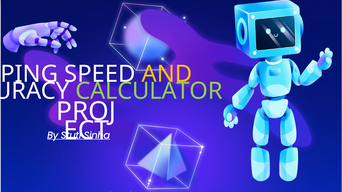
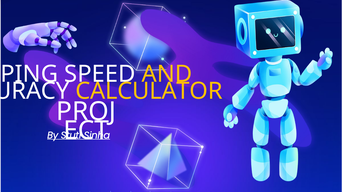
CALCULATOR colour: light green -> yellow
